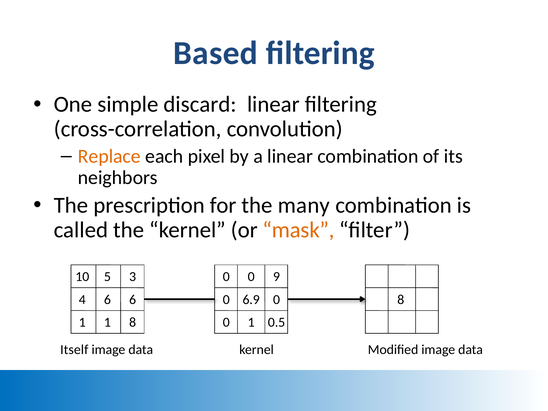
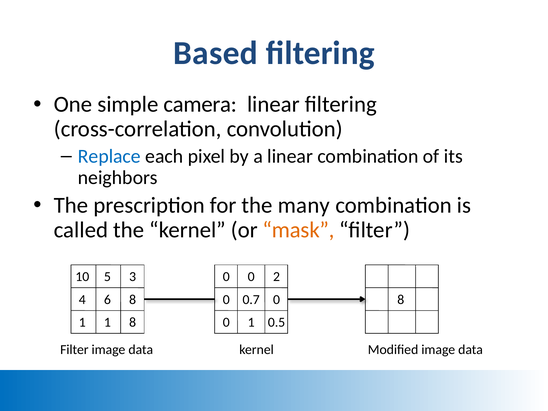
discard: discard -> camera
Replace colour: orange -> blue
9: 9 -> 2
6 6: 6 -> 8
6.9: 6.9 -> 0.7
Itself at (74, 350): Itself -> Filter
